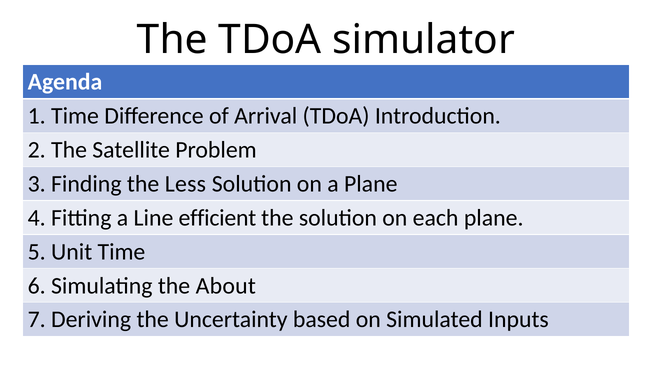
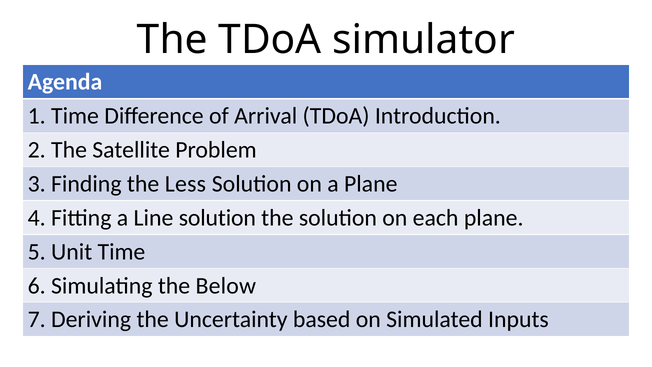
Line efficient: efficient -> solution
About: About -> Below
